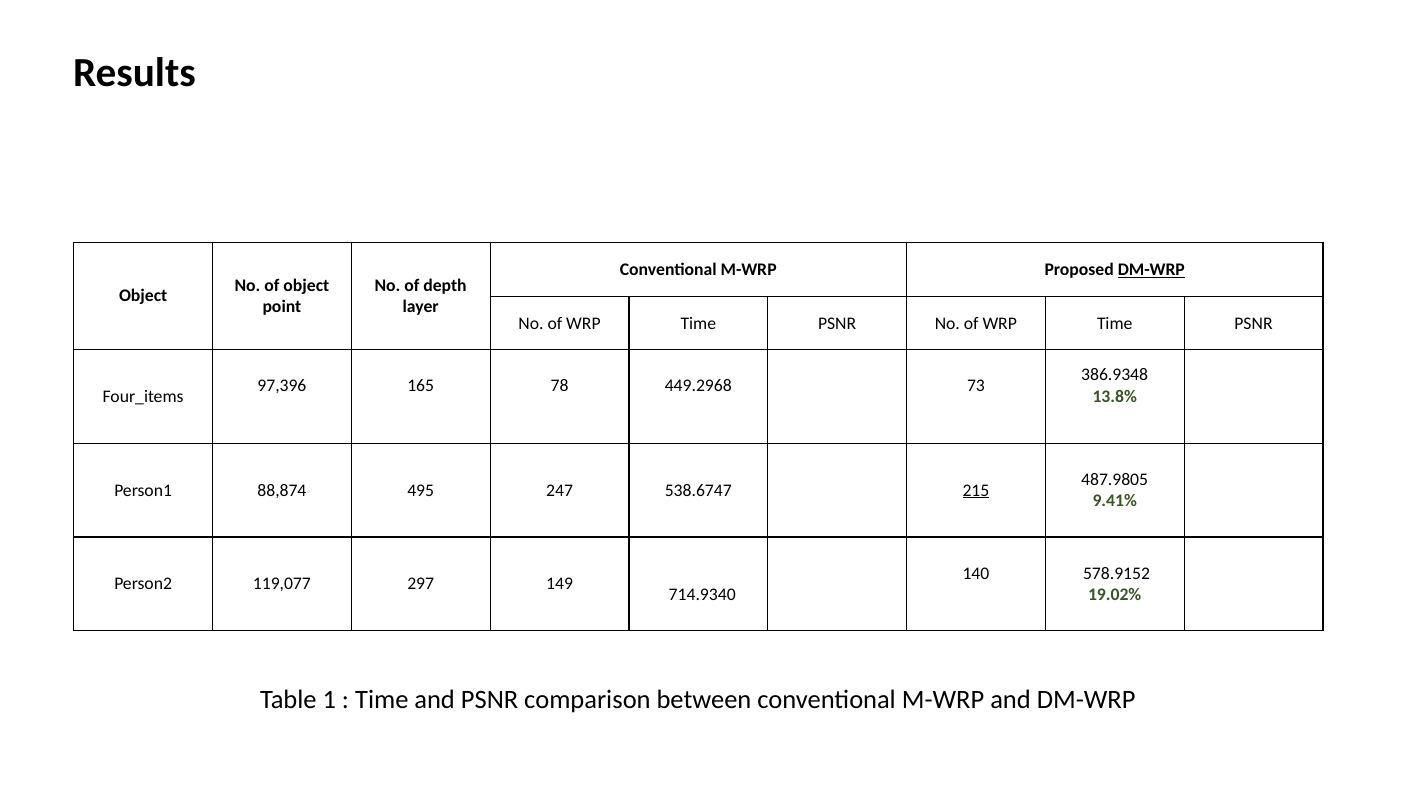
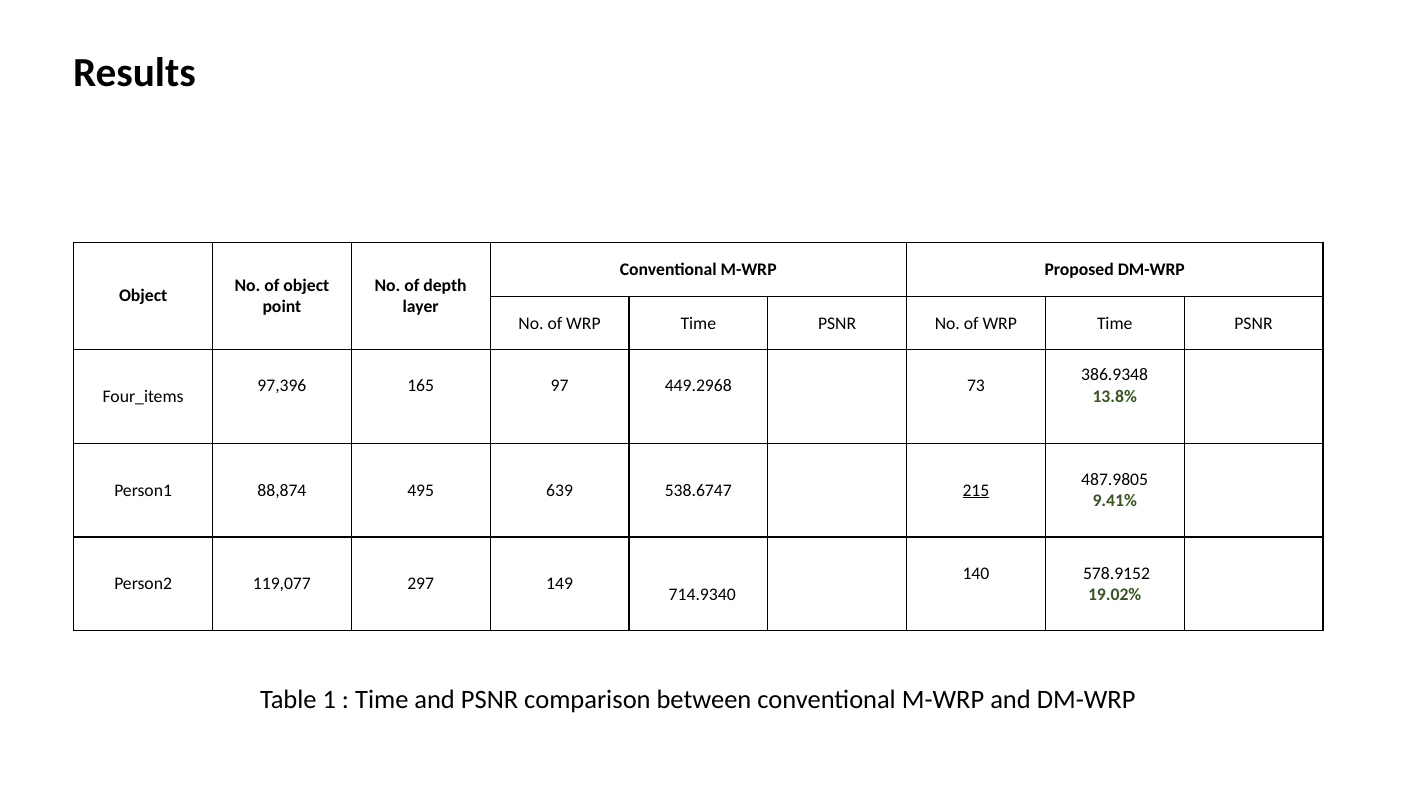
DM-WRP at (1151, 270) underline: present -> none
78: 78 -> 97
247: 247 -> 639
